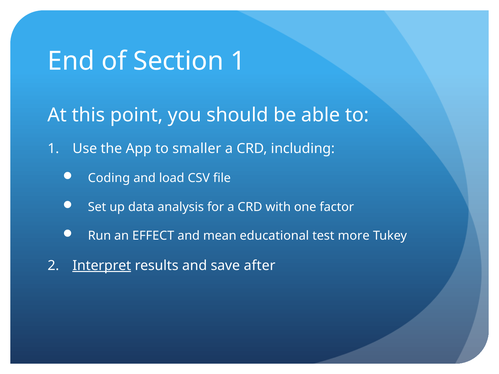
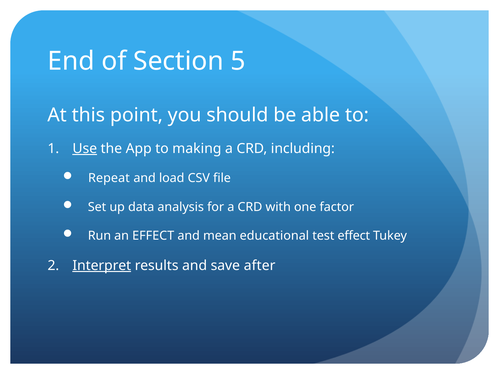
Section 1: 1 -> 5
Use underline: none -> present
smaller: smaller -> making
Coding: Coding -> Repeat
test more: more -> effect
